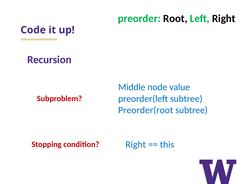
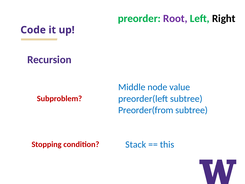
Root colour: black -> purple
Preorder(root: Preorder(root -> Preorder(from
Right at (136, 144): Right -> Stack
